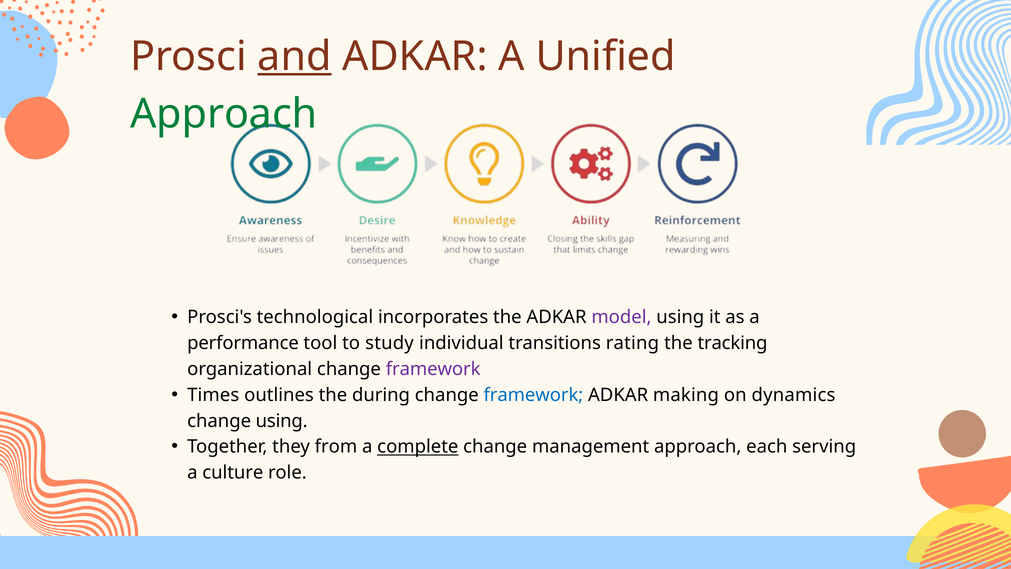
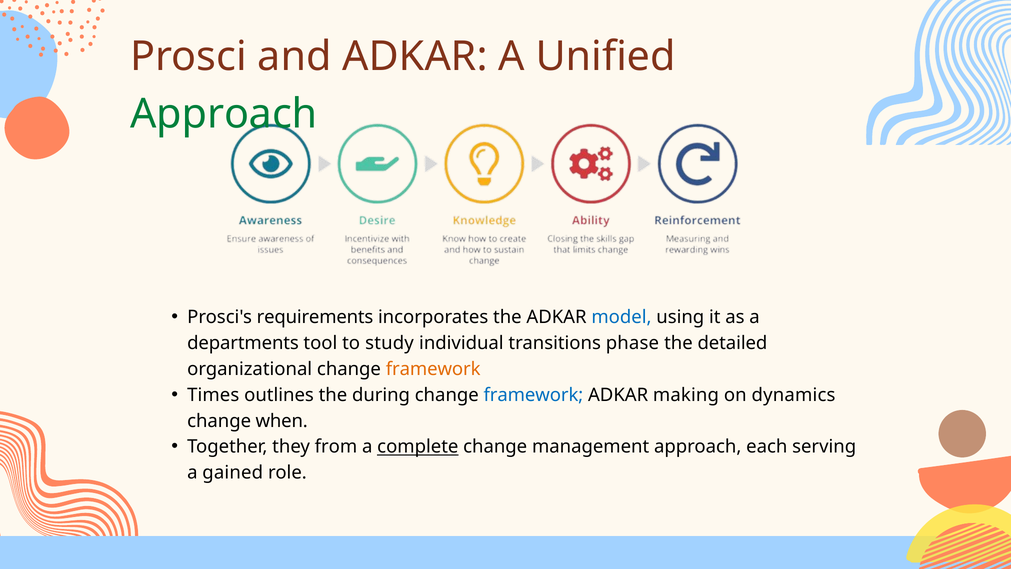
and underline: present -> none
technological: technological -> requirements
model colour: purple -> blue
performance: performance -> departments
rating: rating -> phase
tracking: tracking -> detailed
framework at (433, 369) colour: purple -> orange
change using: using -> when
culture: culture -> gained
